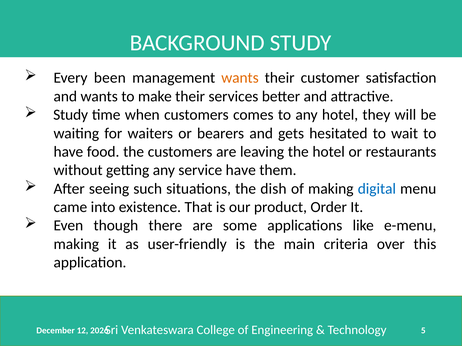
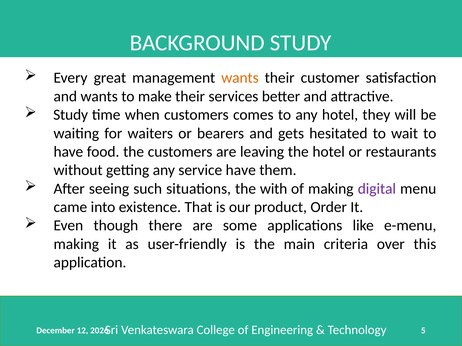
been: been -> great
dish: dish -> with
digital colour: blue -> purple
